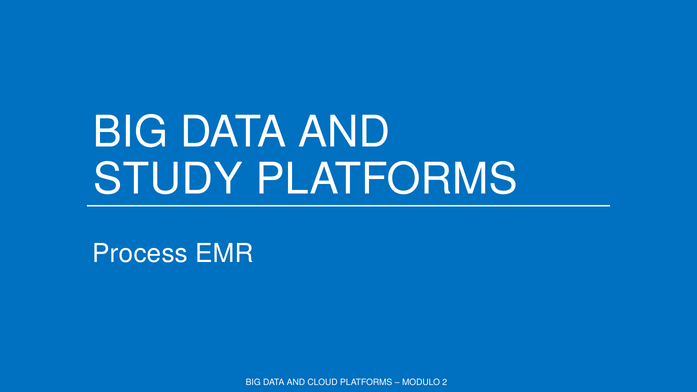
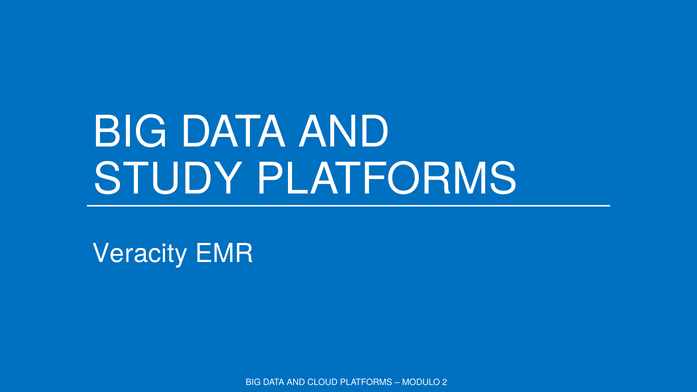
Process: Process -> Veracity
